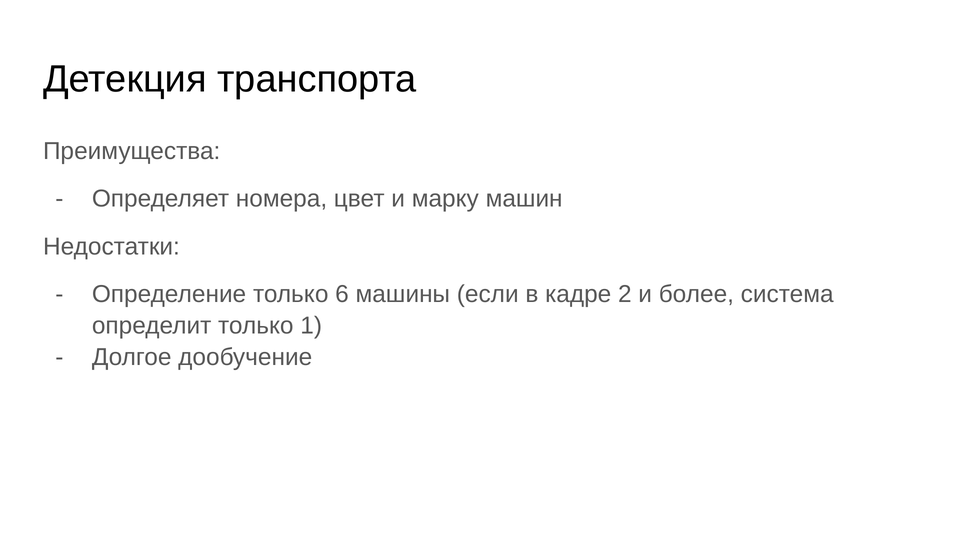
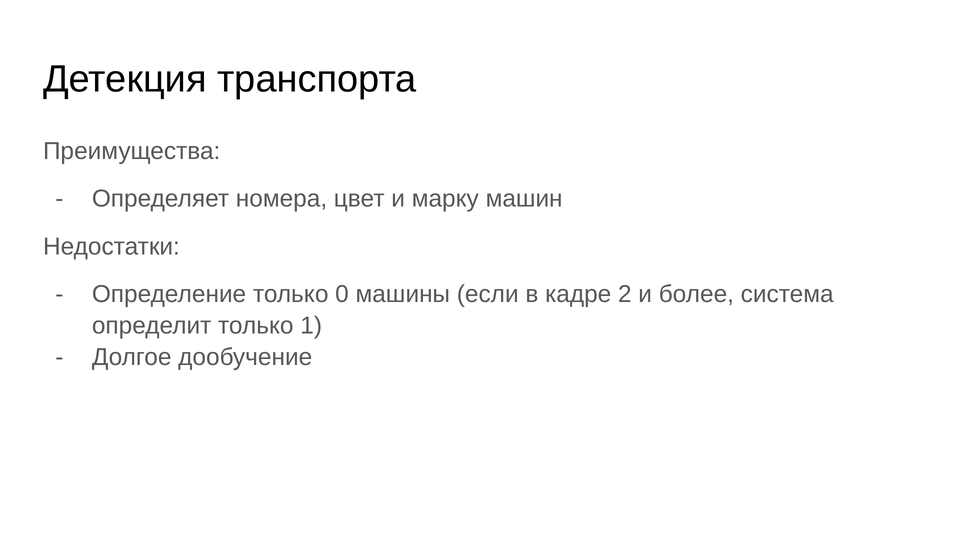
6: 6 -> 0
